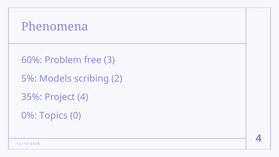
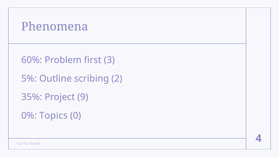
free: free -> first
Models: Models -> Outline
Project 4: 4 -> 9
